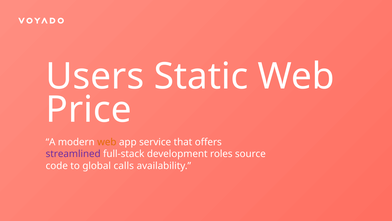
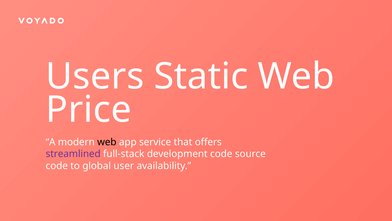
web at (107, 142) colour: orange -> black
development roles: roles -> code
calls: calls -> user
